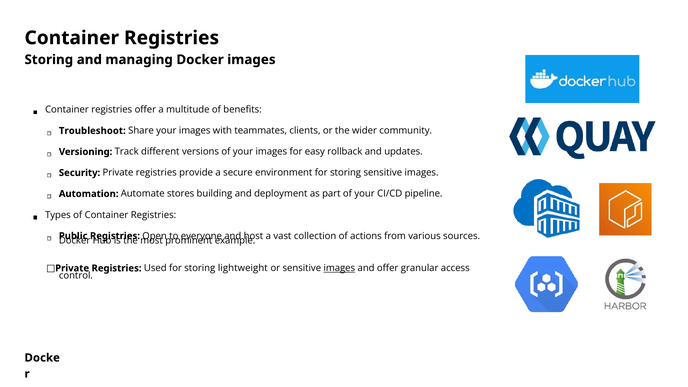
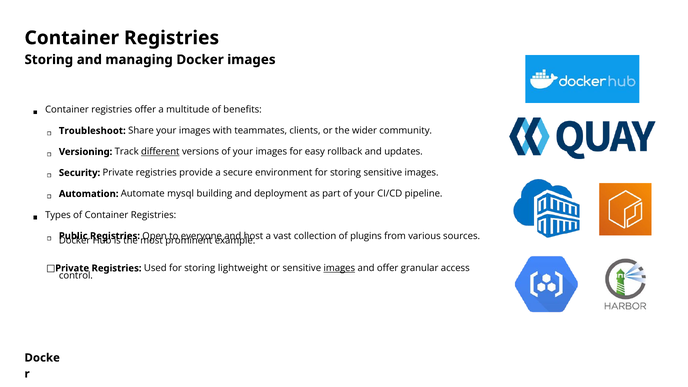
diﬀerent underline: none -> present
stores: stores -> mysql
actions: actions -> plugins
